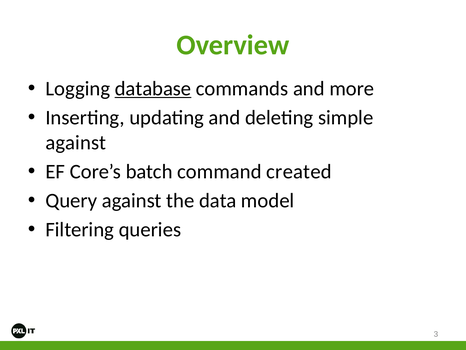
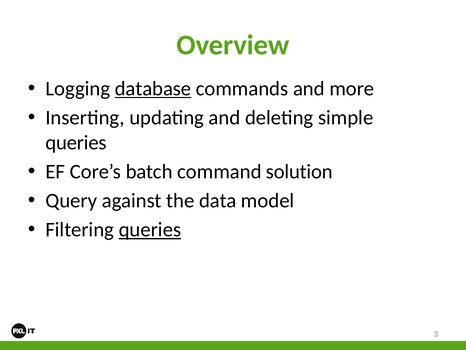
against at (76, 142): against -> queries
created: created -> solution
queries at (150, 229) underline: none -> present
